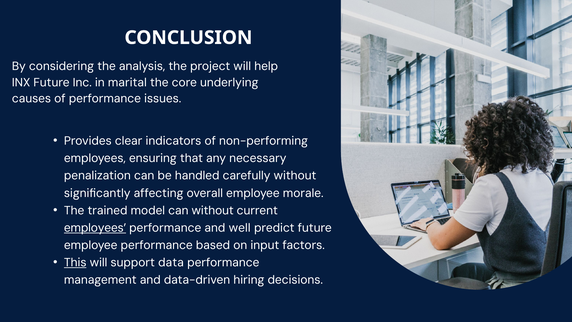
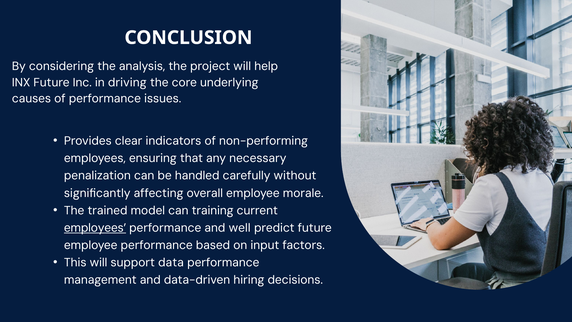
marital: marital -> driving
can without: without -> training
This underline: present -> none
